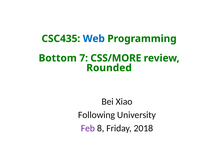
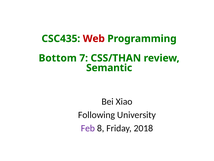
Web colour: blue -> red
CSS/MORE: CSS/MORE -> CSS/THAN
Rounded: Rounded -> Semantic
